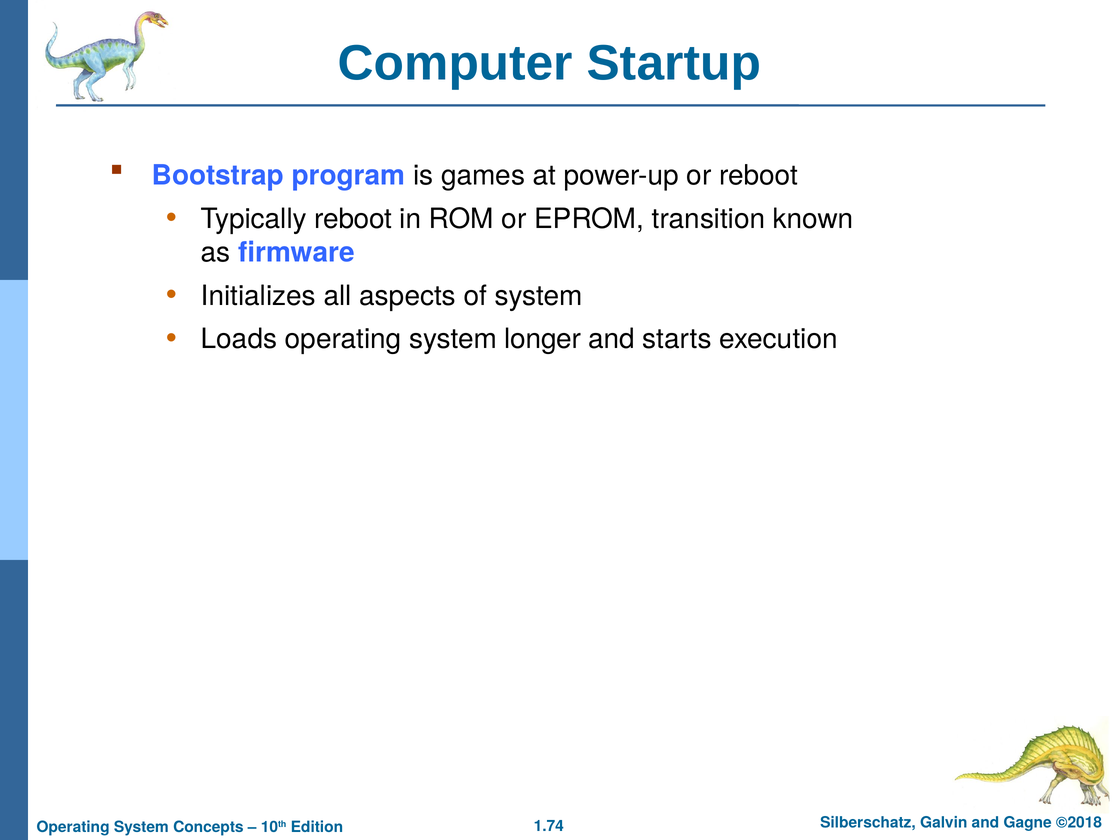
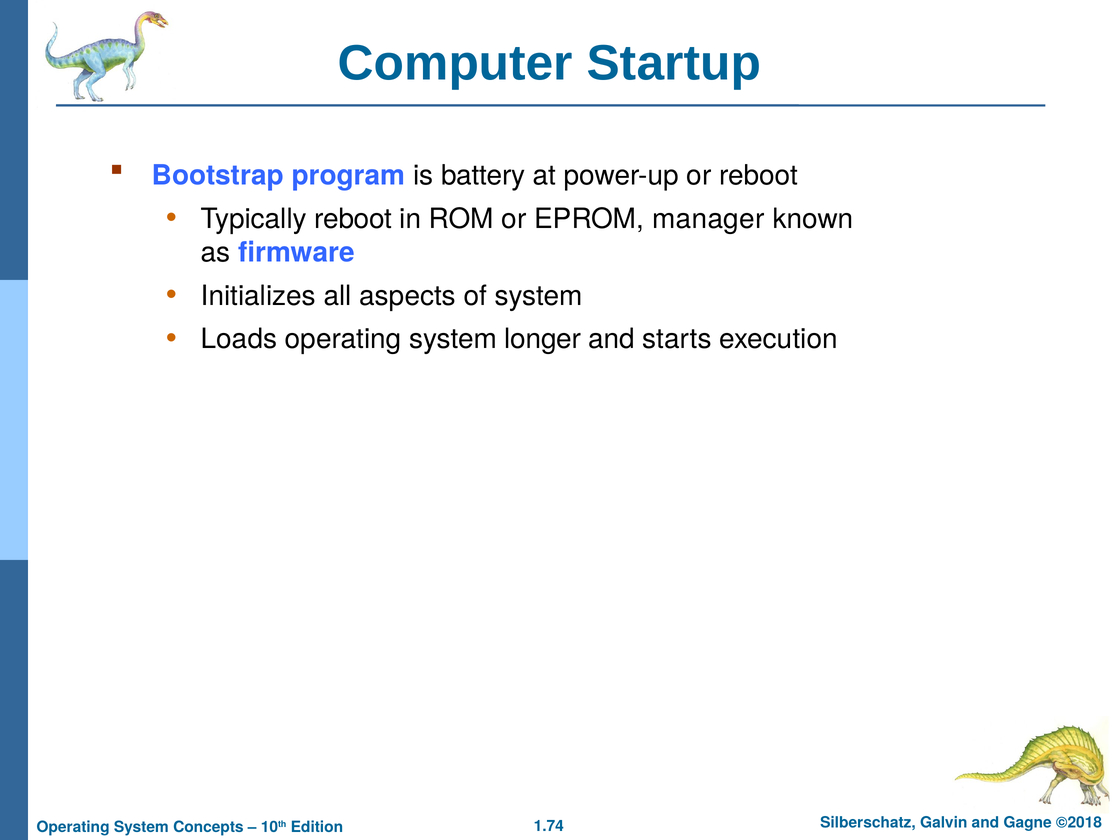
games: games -> battery
transition: transition -> manager
